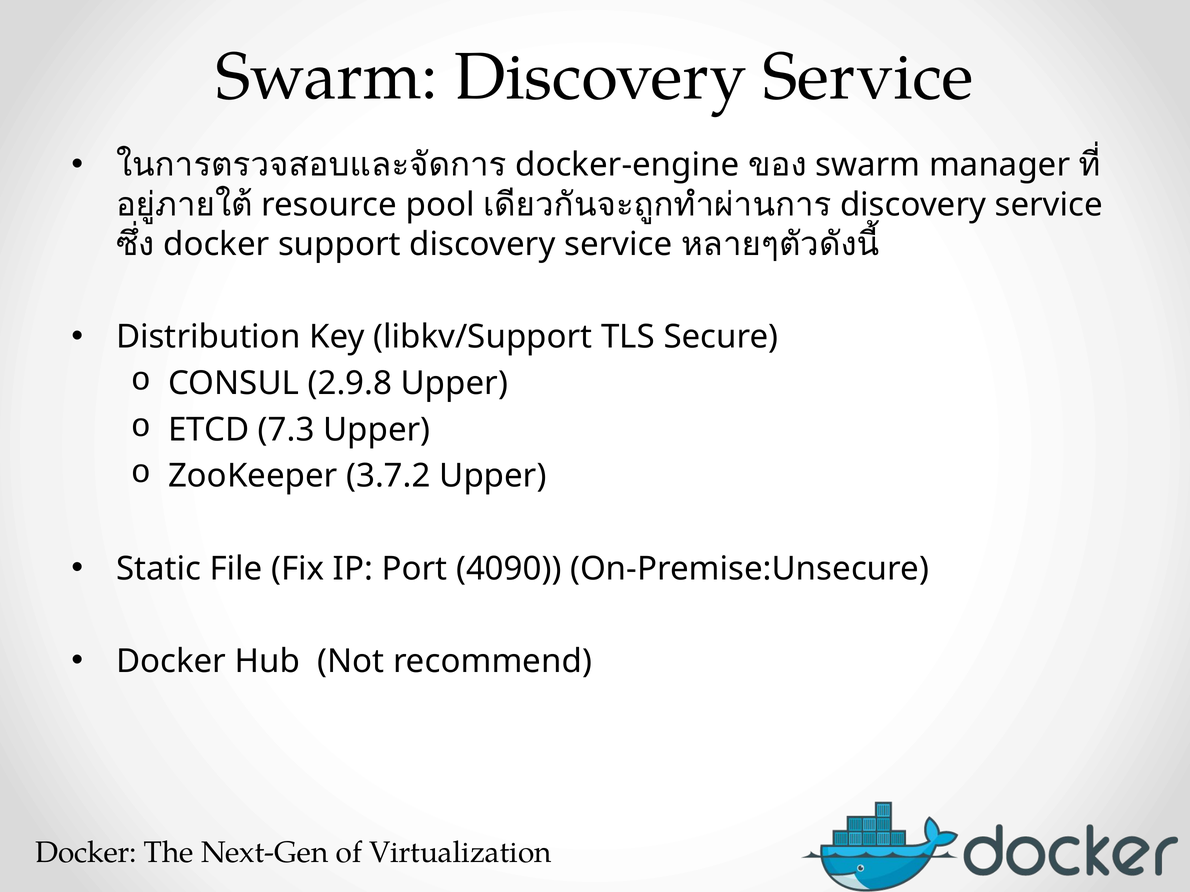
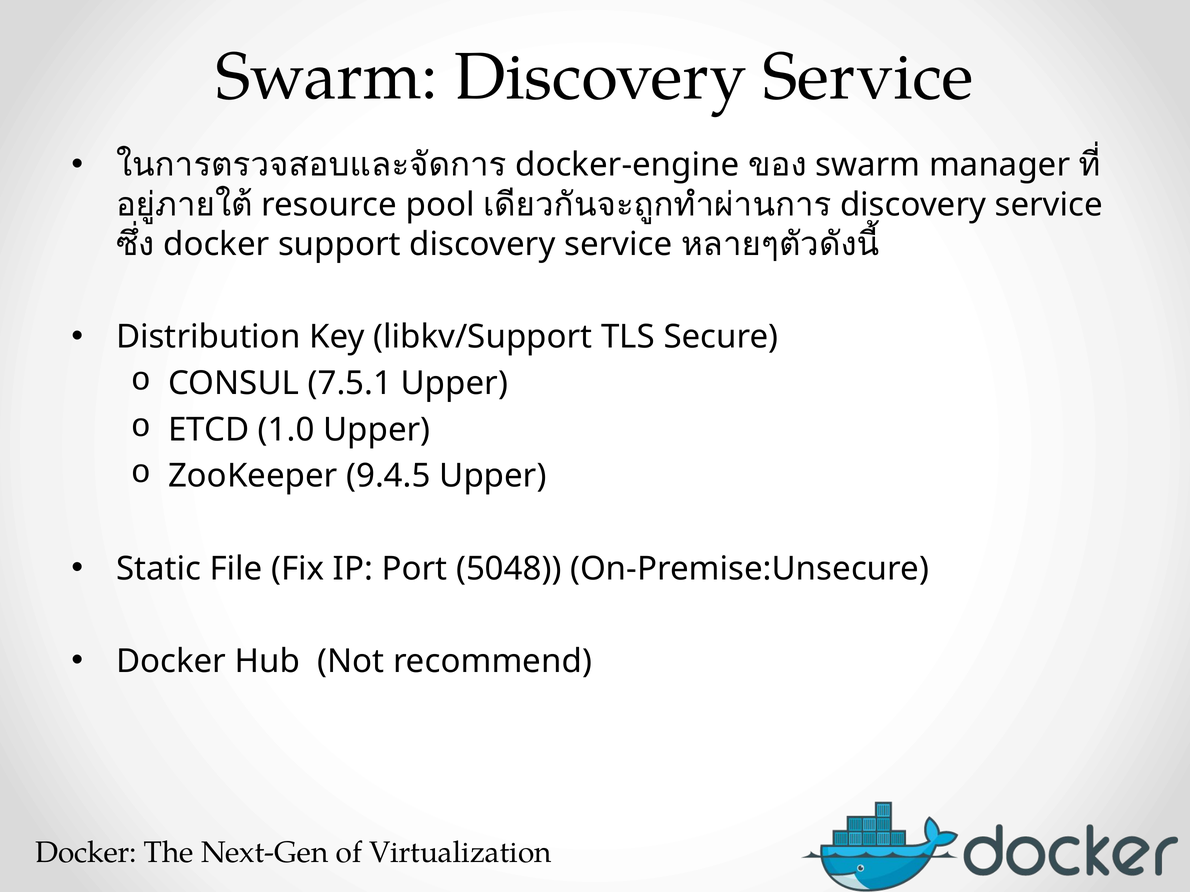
2.9.8: 2.9.8 -> 7.5.1
7.3: 7.3 -> 1.0
3.7.2: 3.7.2 -> 9.4.5
4090: 4090 -> 5048
